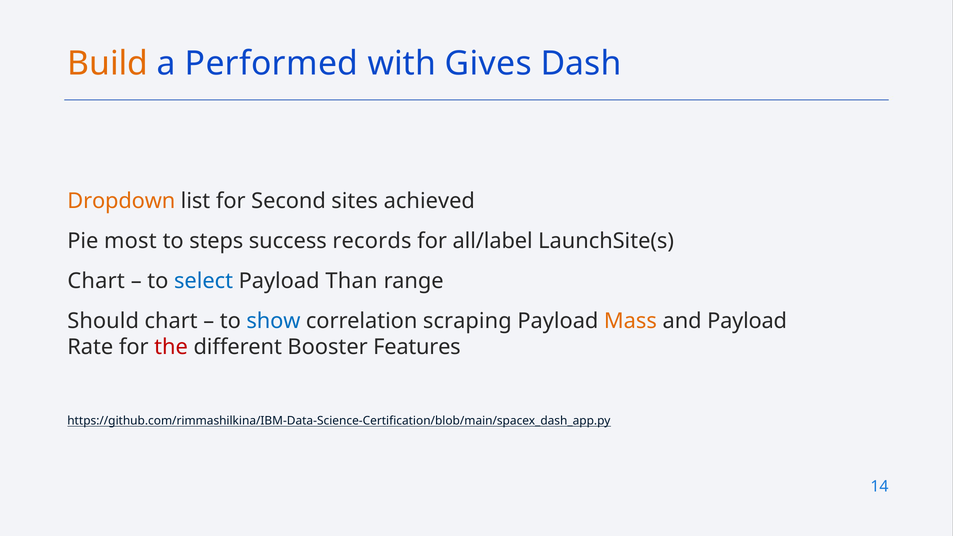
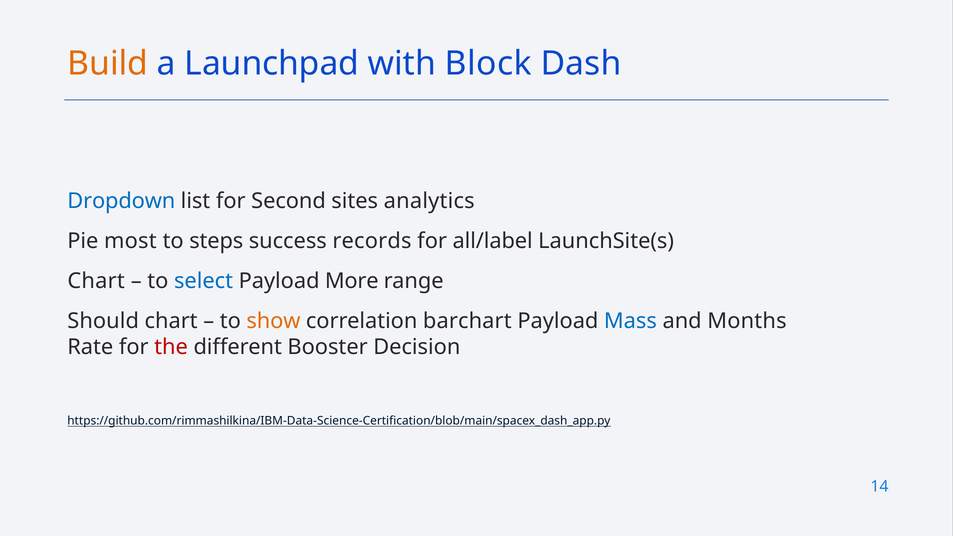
Performed: Performed -> Launchpad
Gives: Gives -> Block
Dropdown colour: orange -> blue
achieved: achieved -> analytics
Than: Than -> More
show colour: blue -> orange
scraping: scraping -> barchart
Mass colour: orange -> blue
and Payload: Payload -> Months
Features: Features -> Decision
